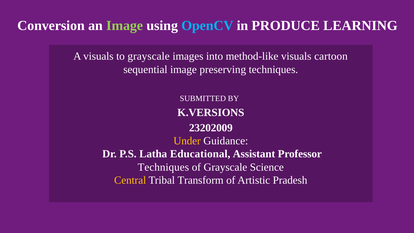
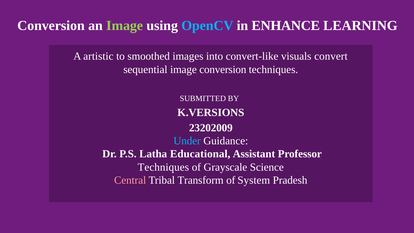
PRODUCE: PRODUCE -> ENHANCE
A visuals: visuals -> artistic
to grayscale: grayscale -> smoothed
method-like: method-like -> convert-like
cartoon: cartoon -> convert
image preserving: preserving -> conversion
Under colour: yellow -> light blue
Central colour: yellow -> pink
Artistic: Artistic -> System
